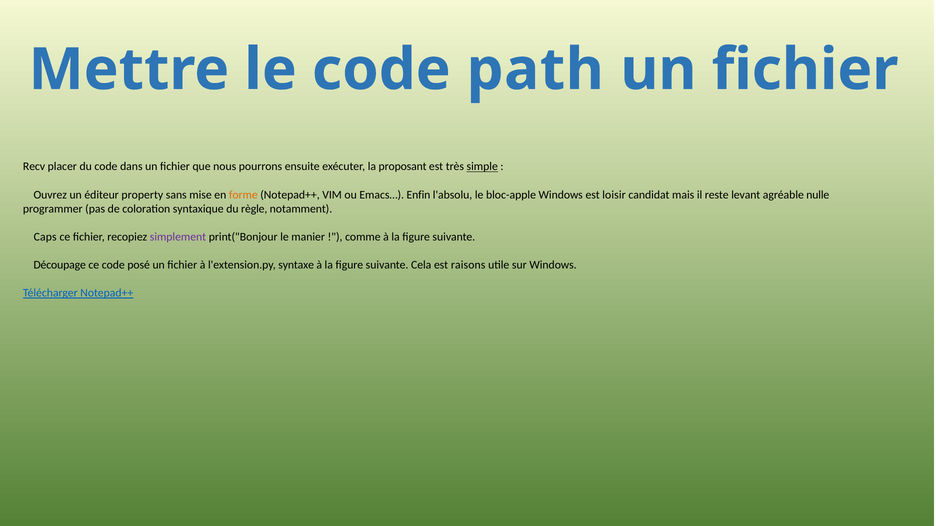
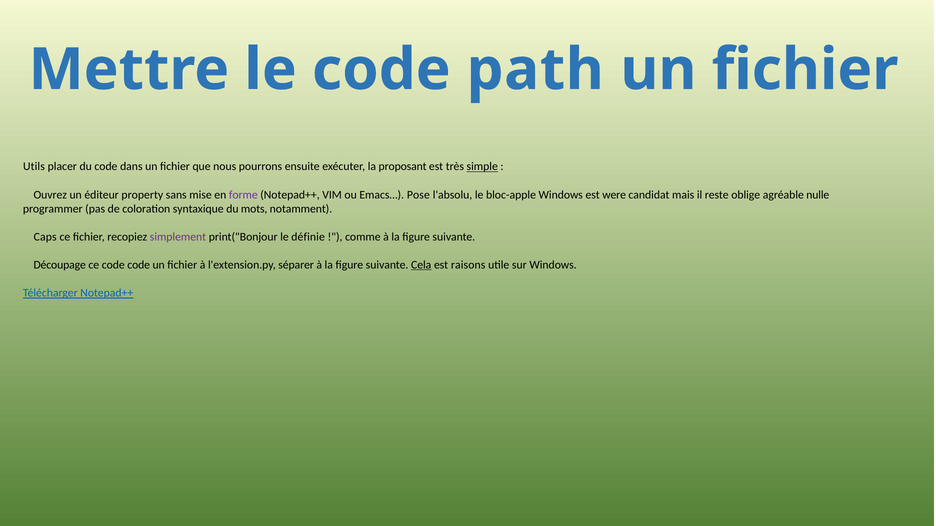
Recv: Recv -> Utils
forme colour: orange -> purple
Enfin: Enfin -> Pose
loisir: loisir -> were
levant: levant -> oblige
règle: règle -> mots
manier: manier -> définie
code posé: posé -> code
syntaxe: syntaxe -> séparer
Cela underline: none -> present
